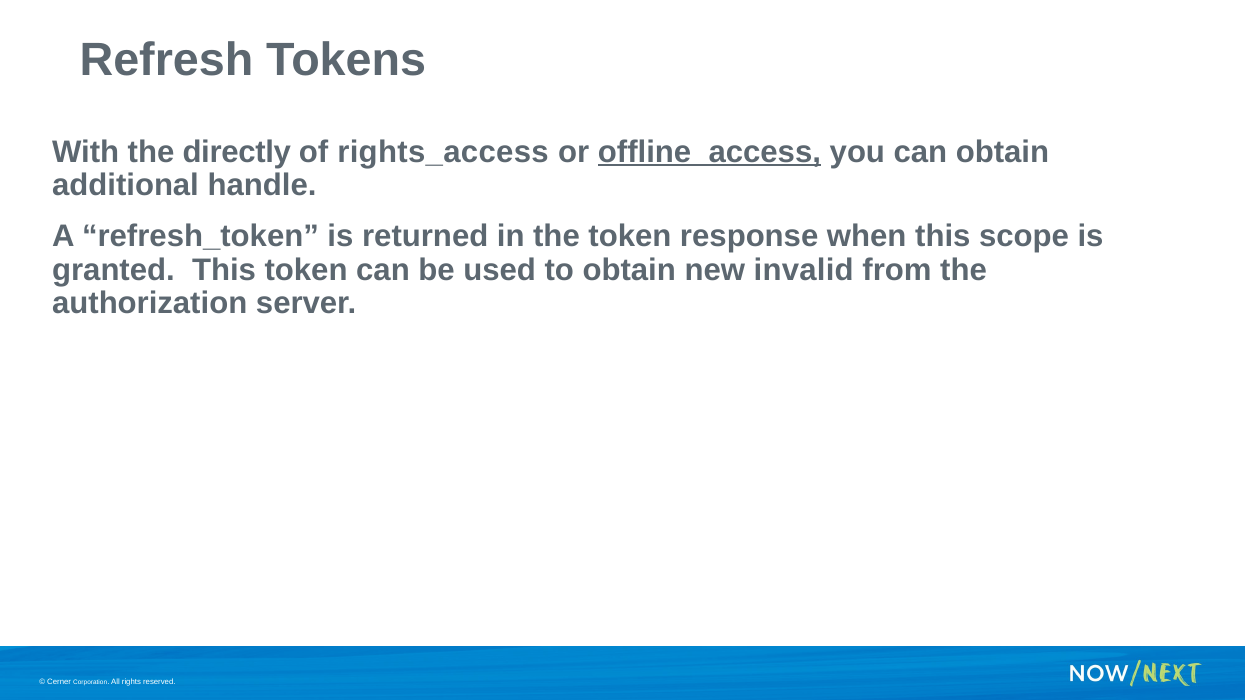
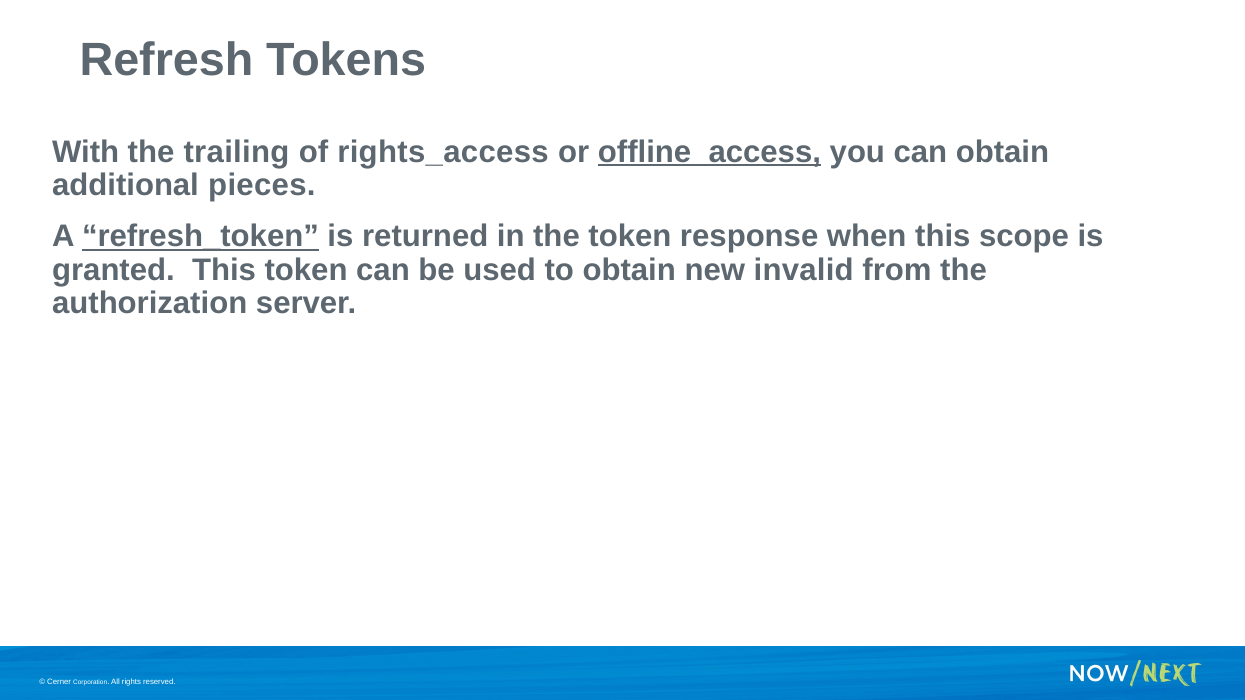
directly: directly -> trailing
handle: handle -> pieces
refresh_token underline: none -> present
